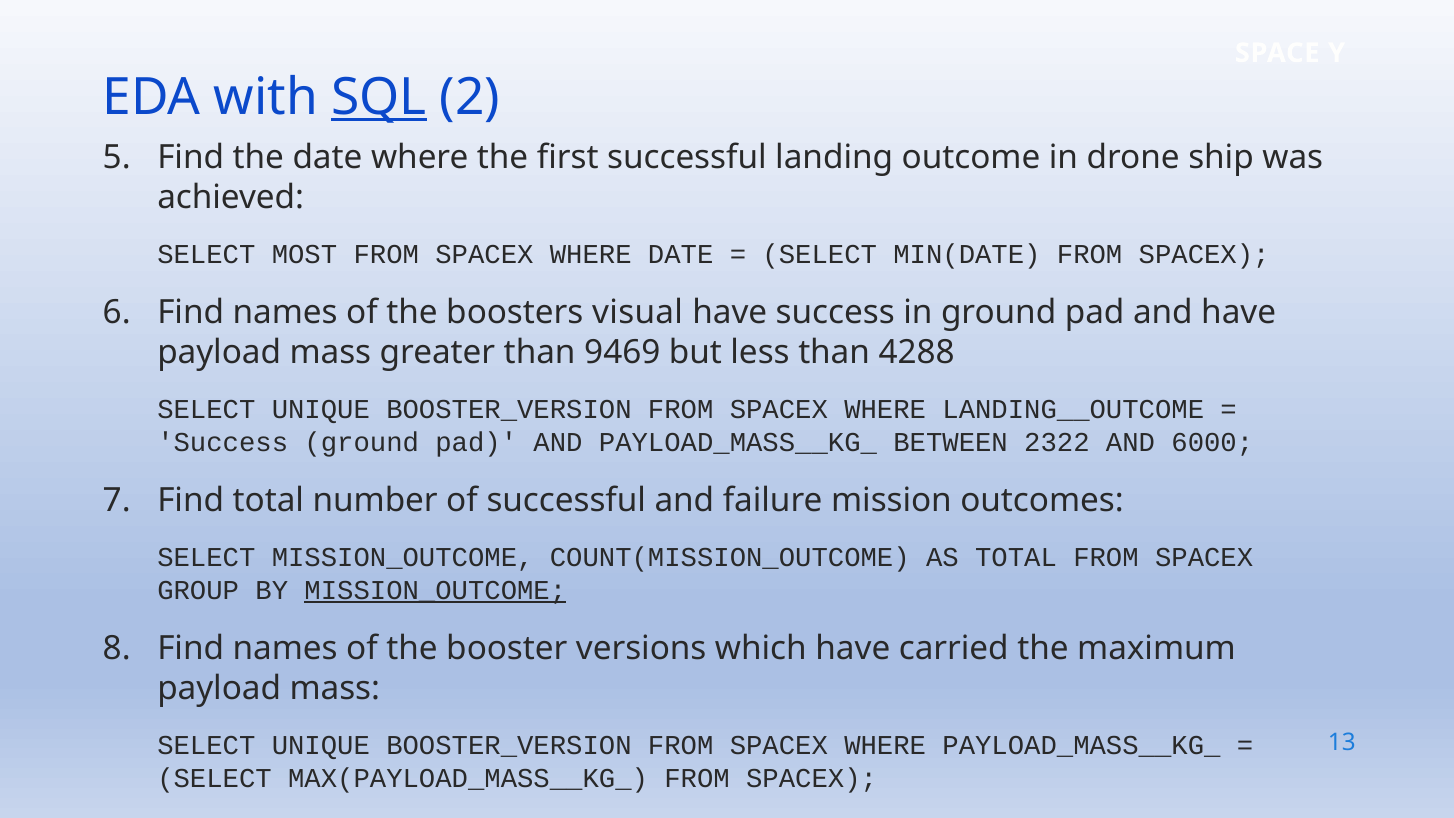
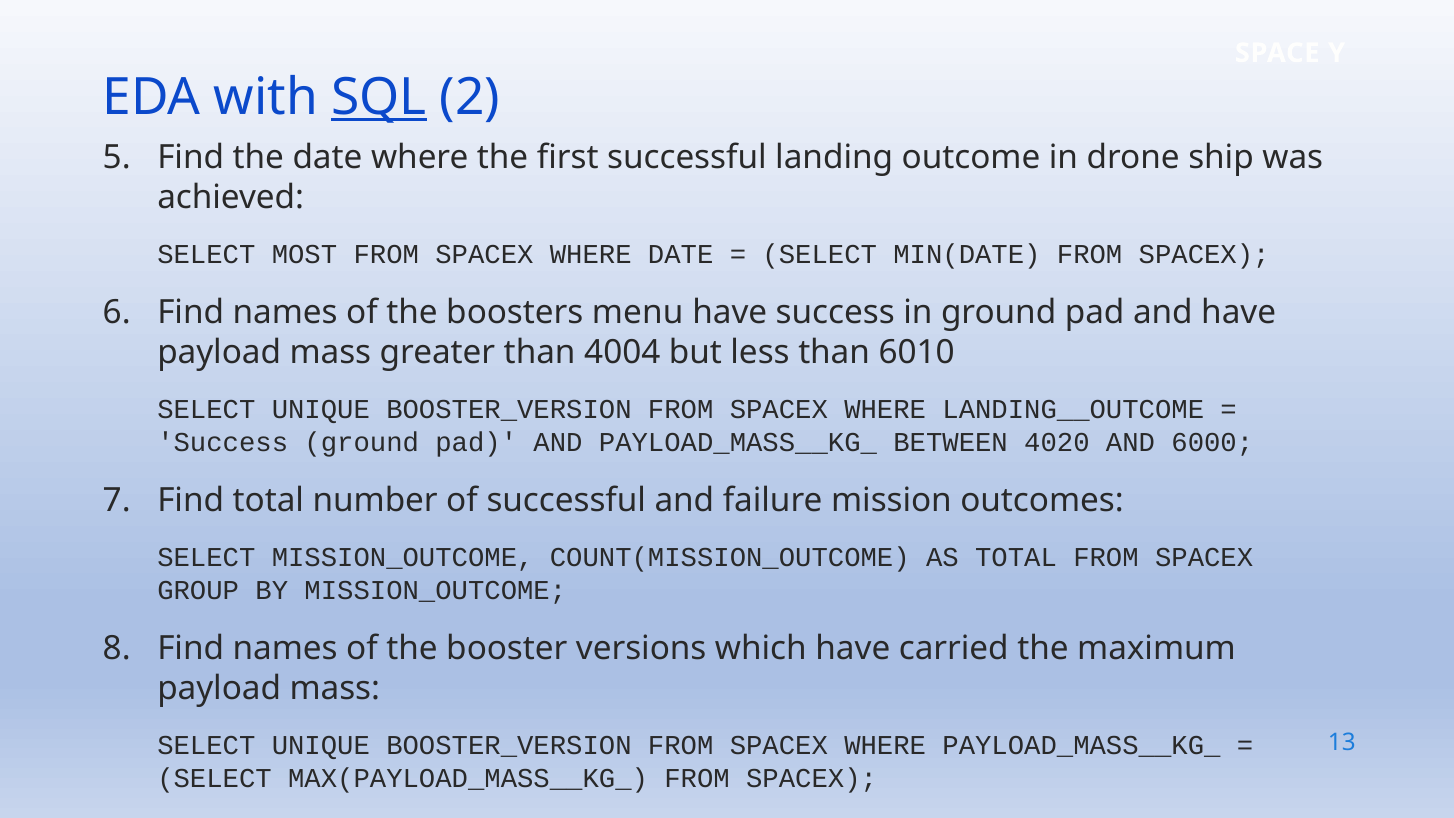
visual: visual -> menu
9469: 9469 -> 4004
4288: 4288 -> 6010
2322: 2322 -> 4020
MISSION_OUTCOME at (435, 590) underline: present -> none
